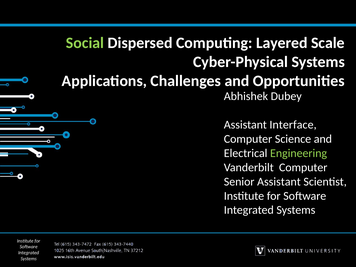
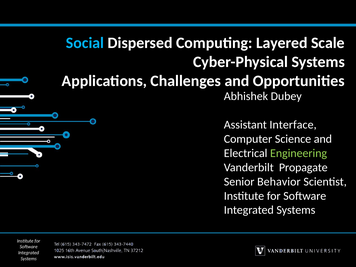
Social colour: light green -> light blue
Vanderbilt Computer: Computer -> Propagate
Senior Assistant: Assistant -> Behavior
